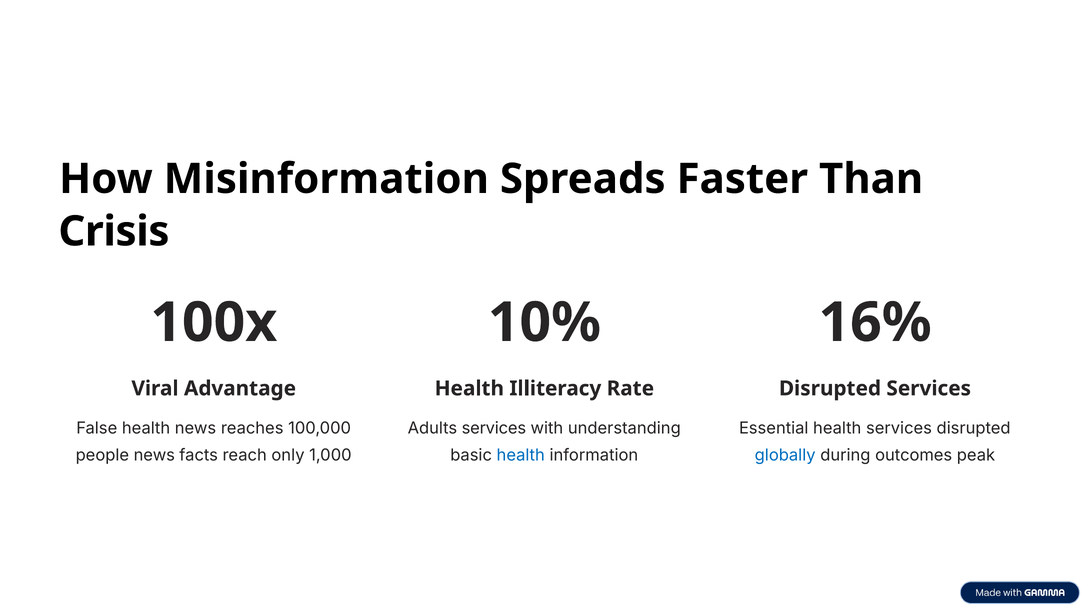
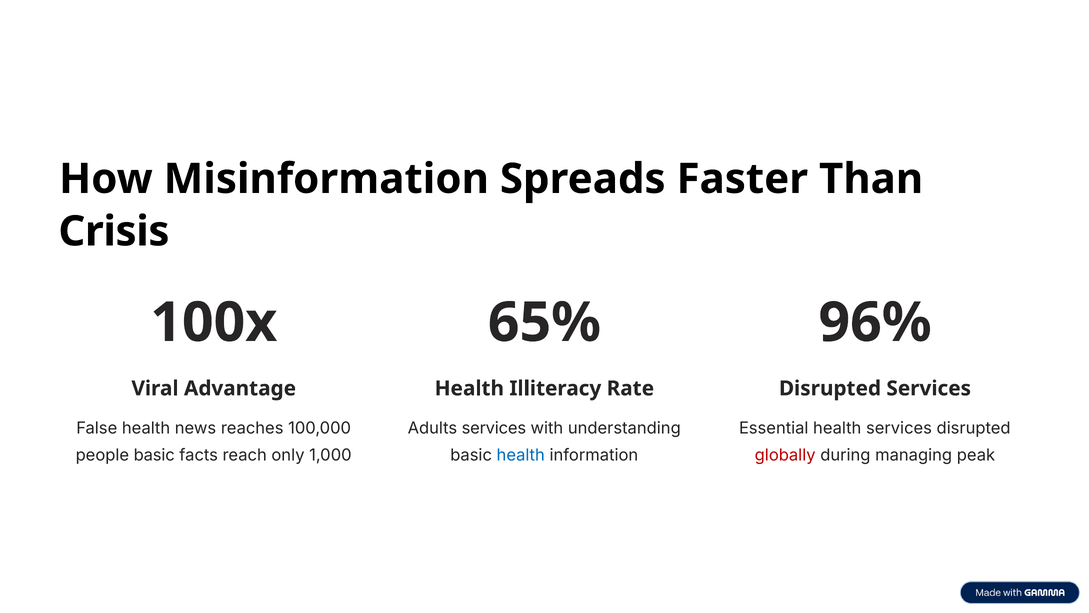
10%: 10% -> 65%
16%: 16% -> 96%
people news: news -> basic
globally colour: blue -> red
outcomes: outcomes -> managing
